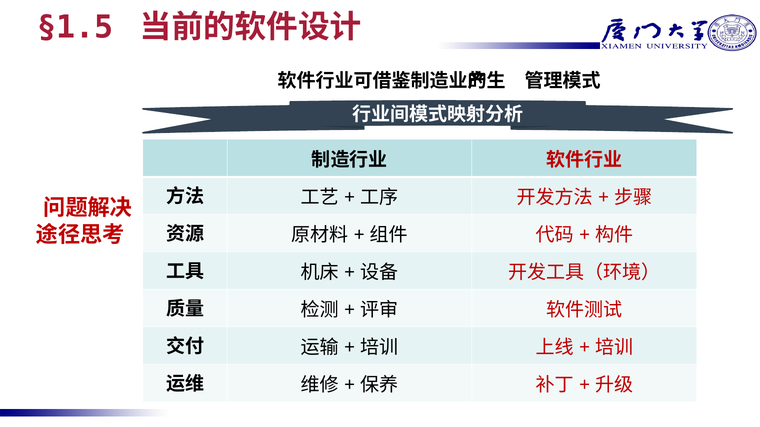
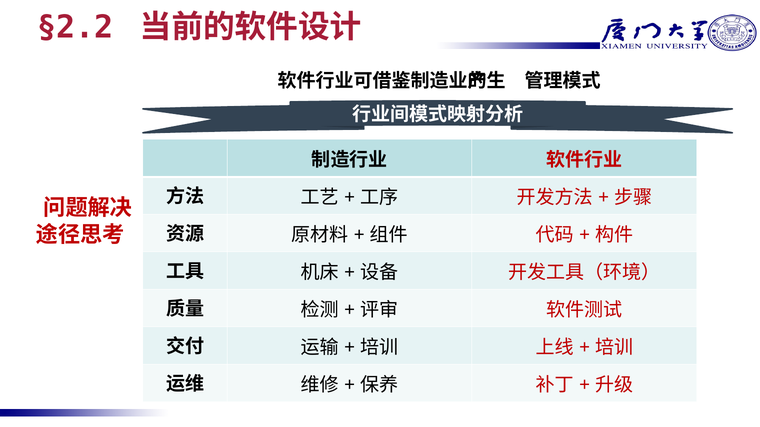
§1.5: §1.5 -> §2.2
